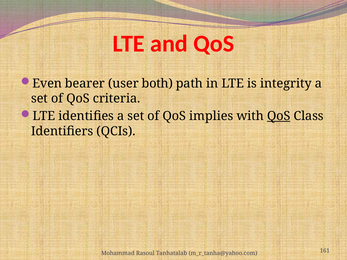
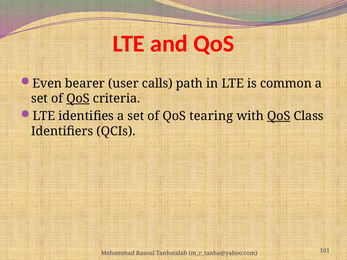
both: both -> calls
integrity: integrity -> common
QoS at (78, 99) underline: none -> present
implies: implies -> tearing
